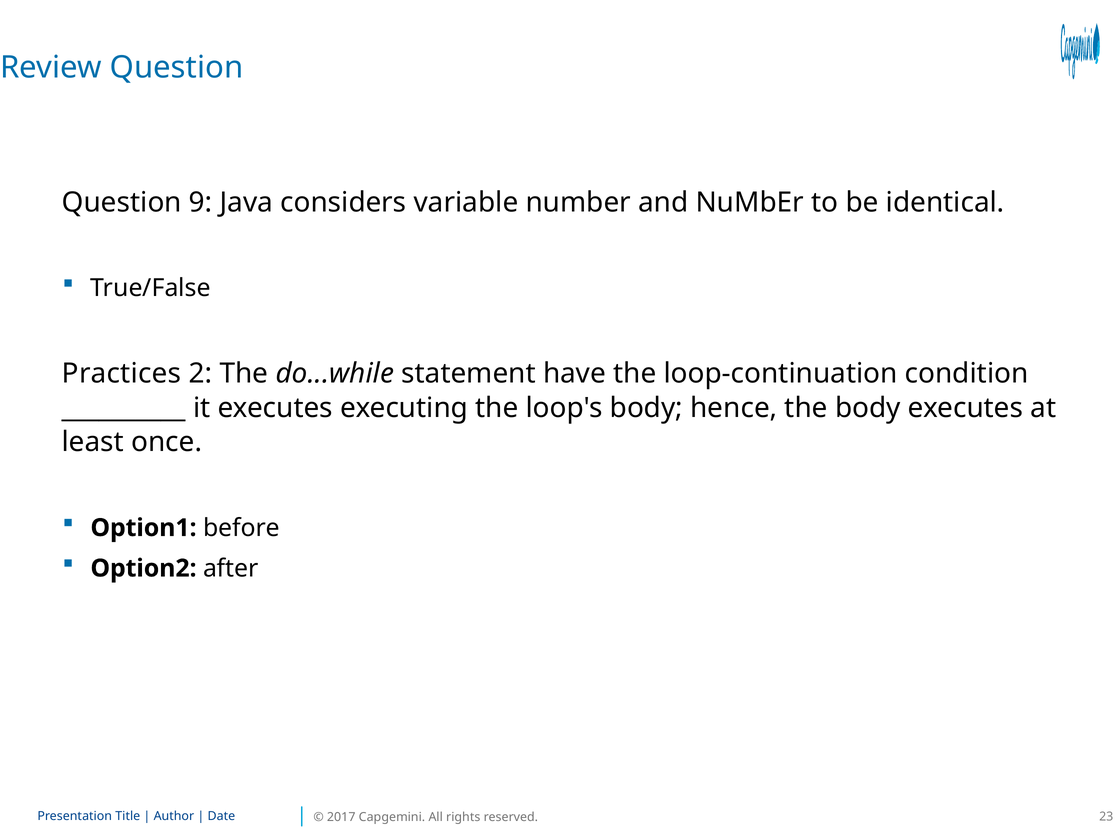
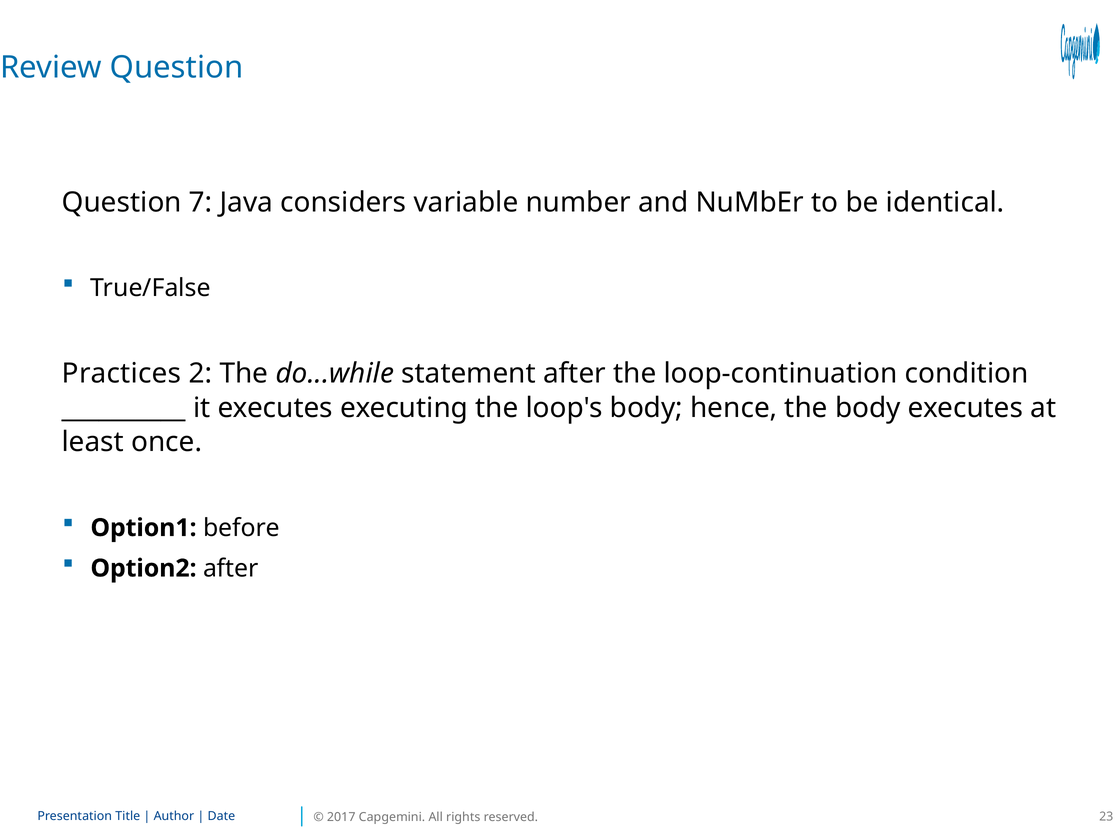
9: 9 -> 7
statement have: have -> after
